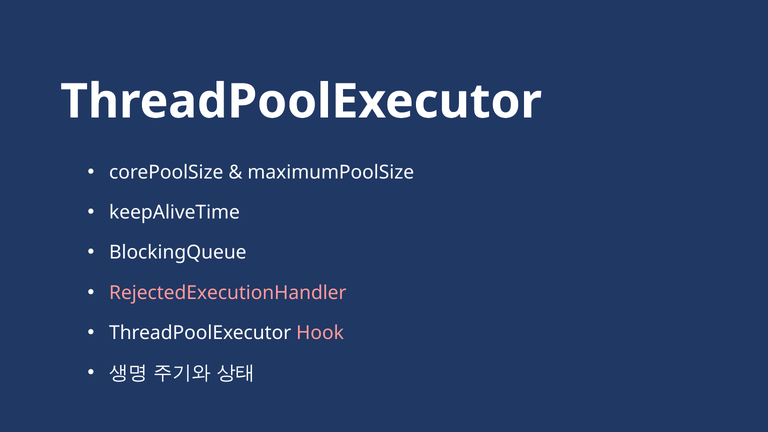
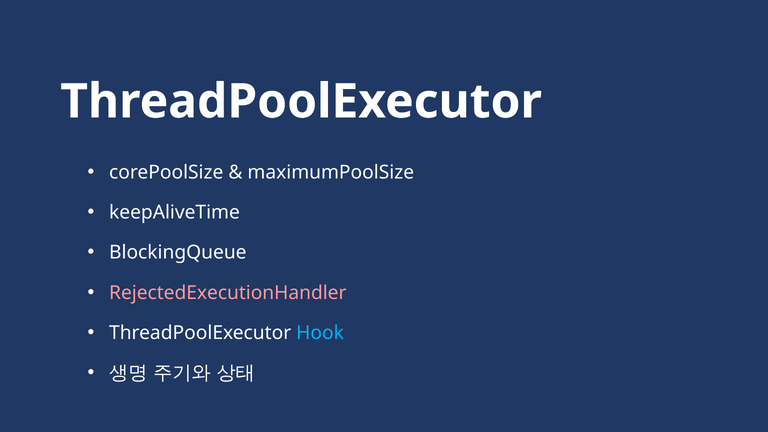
Hook colour: pink -> light blue
